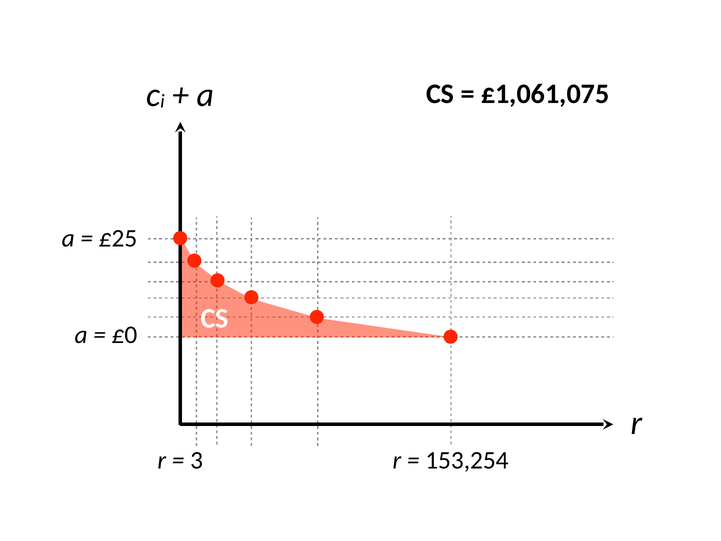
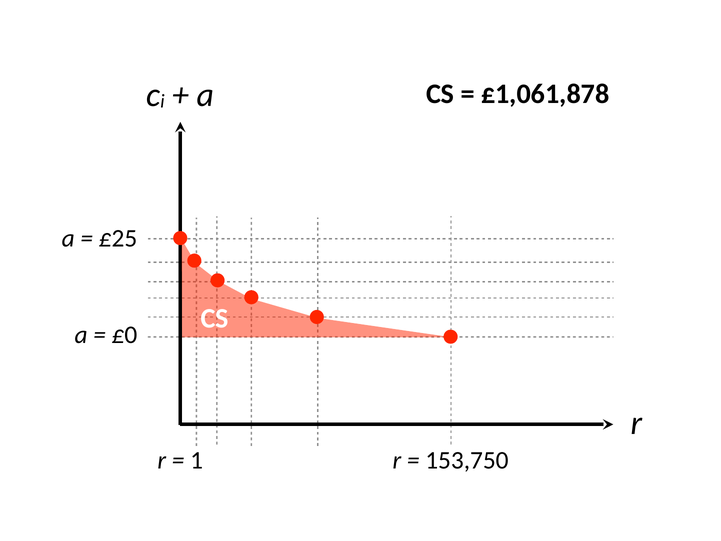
£1,061,075: £1,061,075 -> £1,061,878
3: 3 -> 1
153,254: 153,254 -> 153,750
